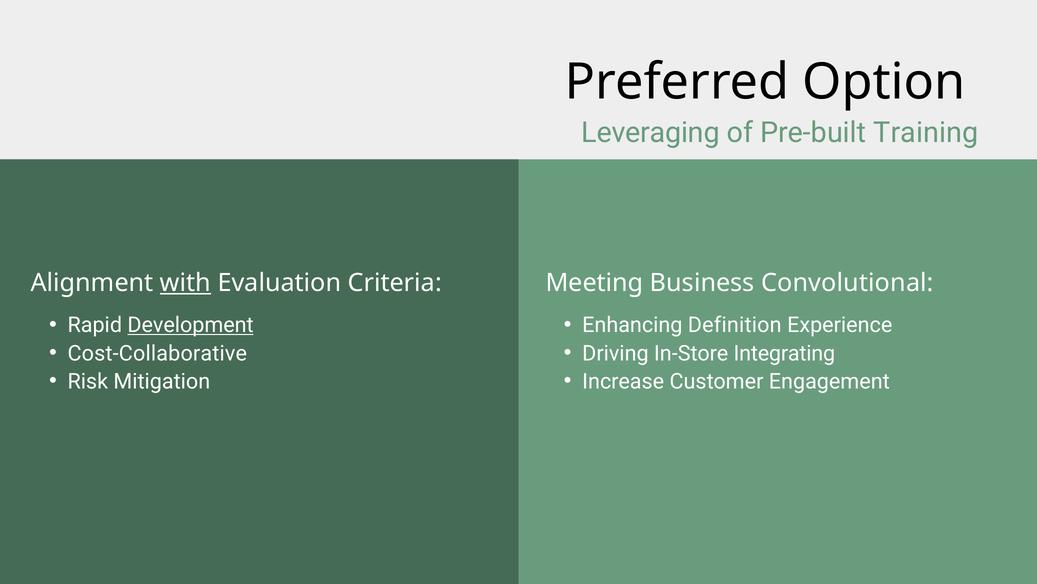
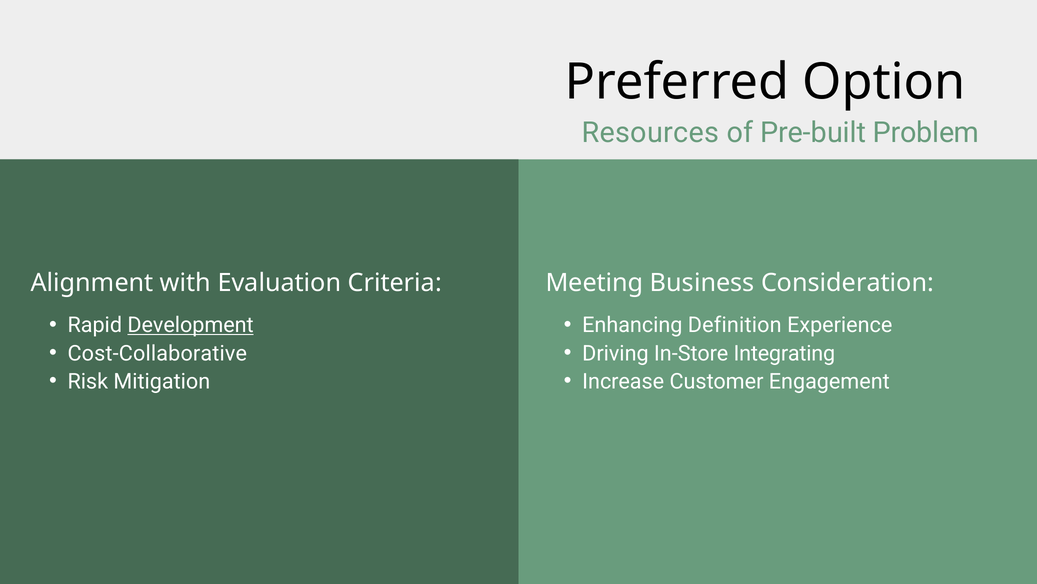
Leveraging: Leveraging -> Resources
Training: Training -> Problem
with underline: present -> none
Convolutional: Convolutional -> Consideration
